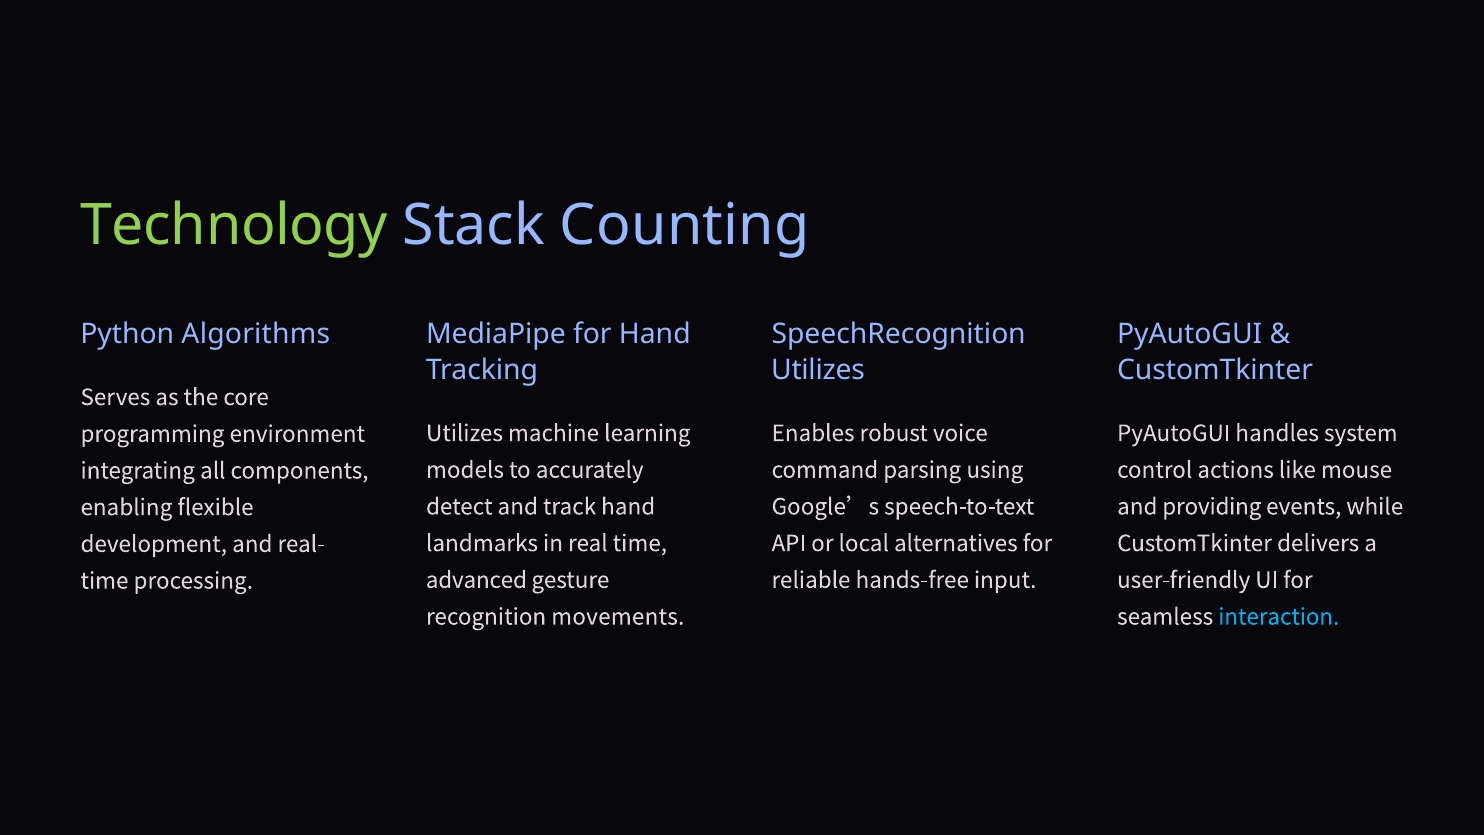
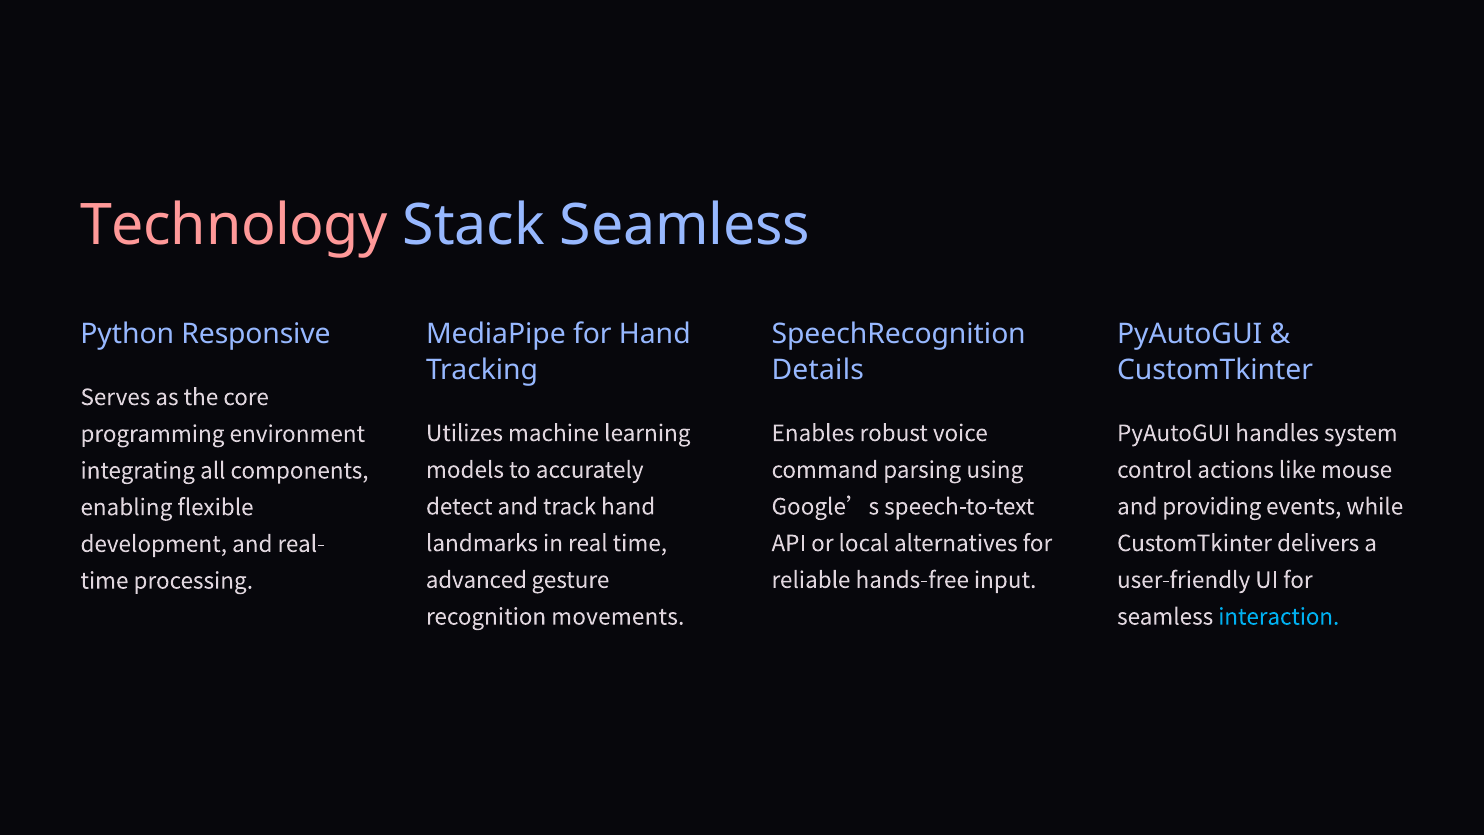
Technology colour: light green -> pink
Stack Counting: Counting -> Seamless
Algorithms: Algorithms -> Responsive
Utilizes at (818, 370): Utilizes -> Details
